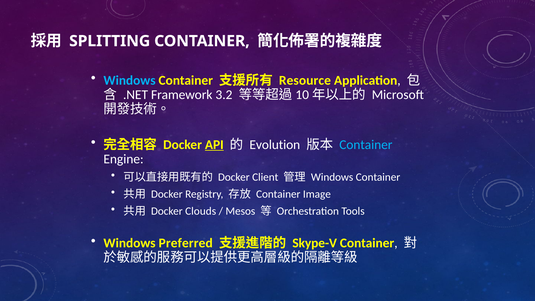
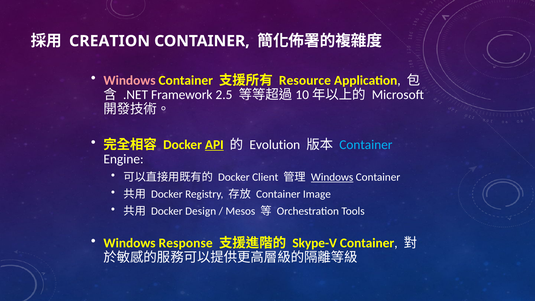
SPLITTING: SPLITTING -> CREATION
Windows at (130, 80) colour: light blue -> pink
3.2: 3.2 -> 2.5
Windows at (332, 177) underline: none -> present
Clouds: Clouds -> Design
Preferred: Preferred -> Response
